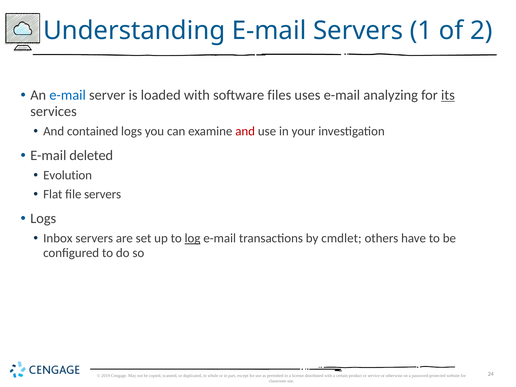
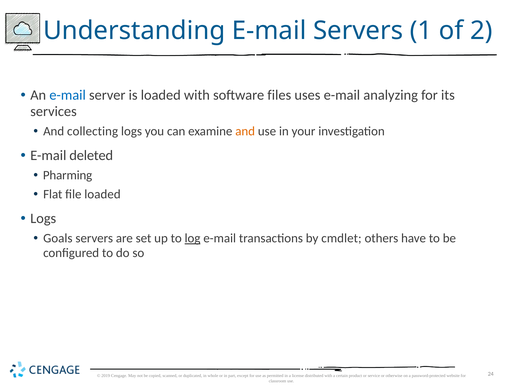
its underline: present -> none
contained: contained -> collecting
and at (245, 131) colour: red -> orange
Evolution: Evolution -> Pharming
file servers: servers -> loaded
Inbox: Inbox -> Goals
